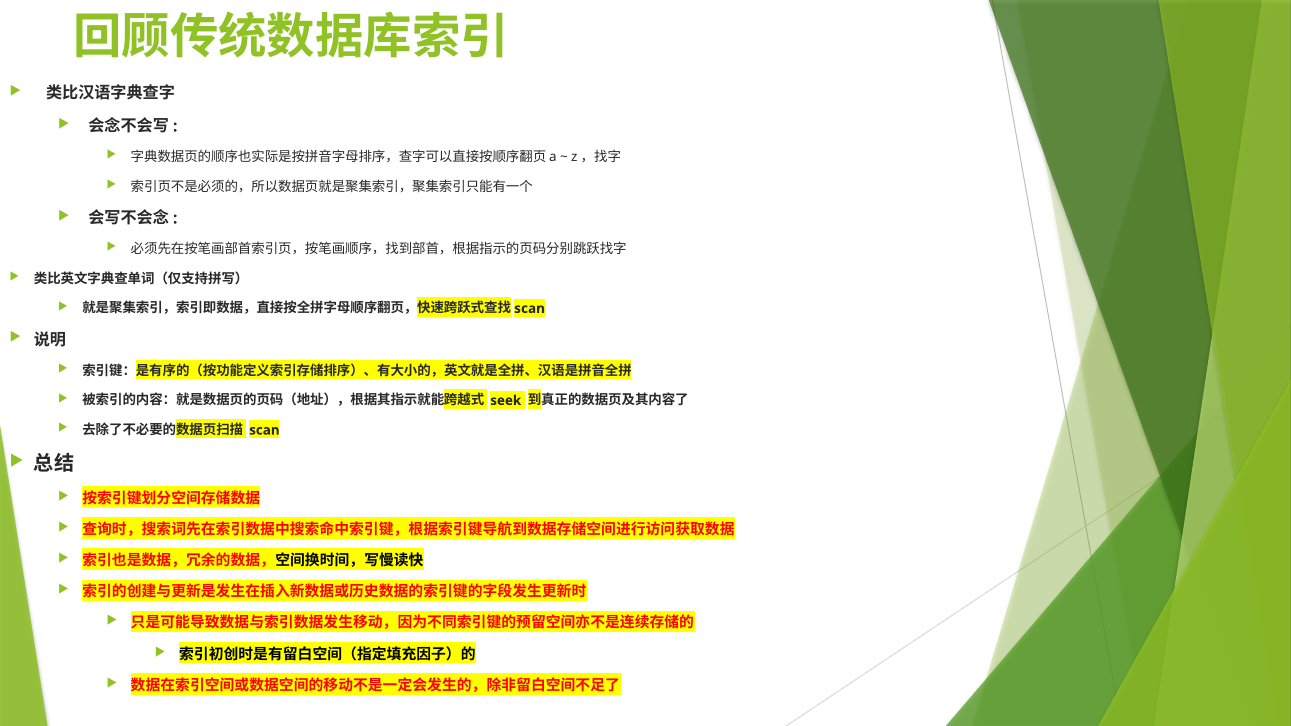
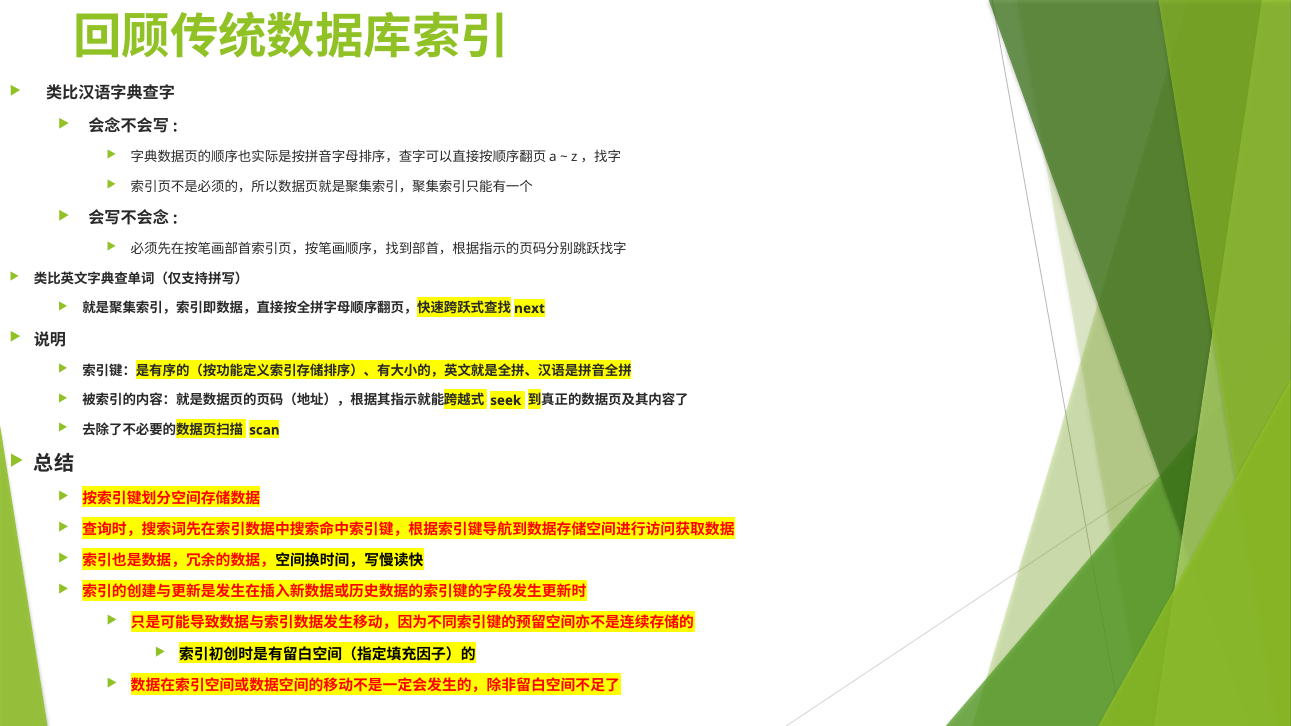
scan at (530, 309): scan -> next
